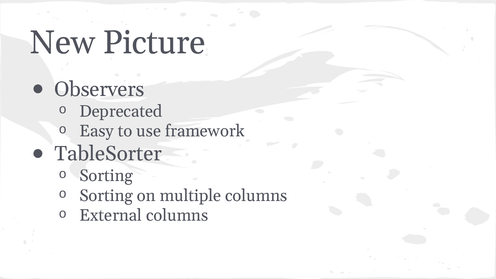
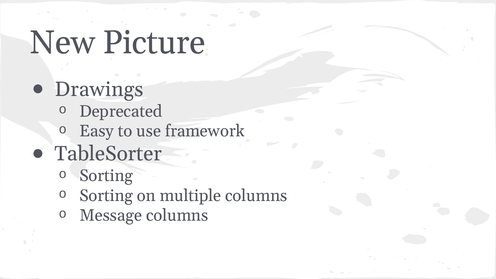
Observers: Observers -> Drawings
External: External -> Message
